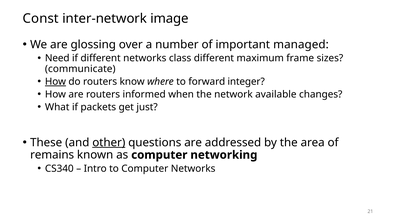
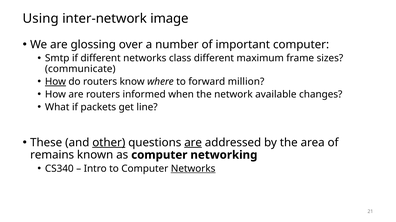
Const: Const -> Using
important managed: managed -> computer
Need: Need -> Smtp
integer: integer -> million
just: just -> line
are at (193, 143) underline: none -> present
Networks at (193, 169) underline: none -> present
